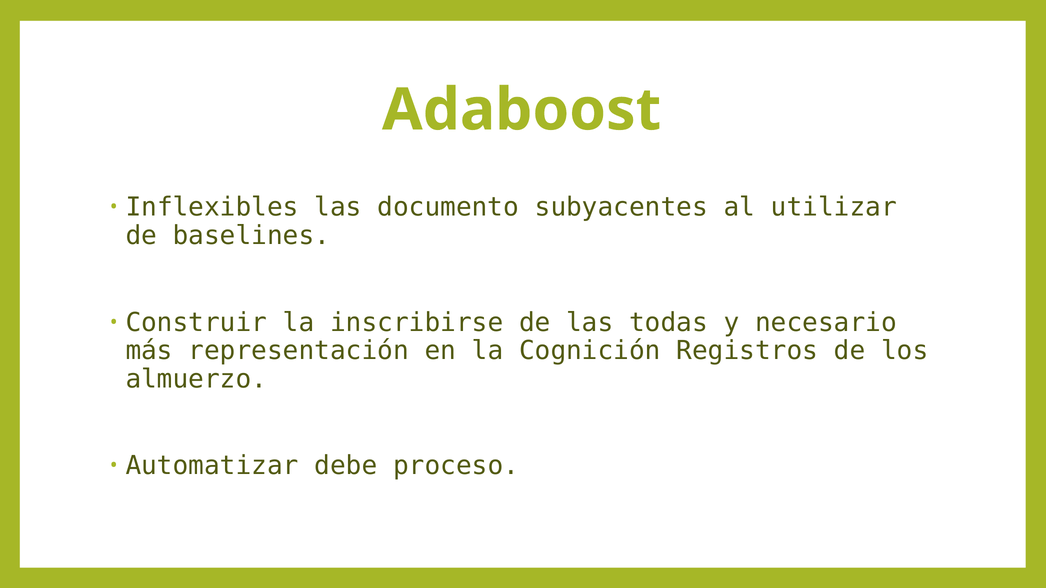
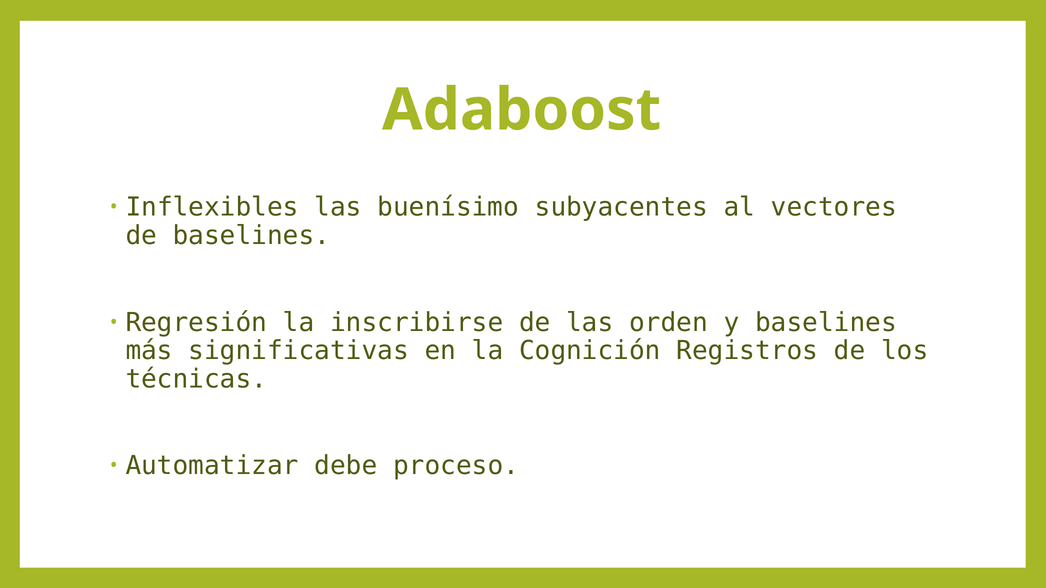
documento: documento -> buenísimo
utilizar: utilizar -> vectores
Construir: Construir -> Regresión
todas: todas -> orden
y necesario: necesario -> baselines
representación: representación -> significativas
almuerzo: almuerzo -> técnicas
